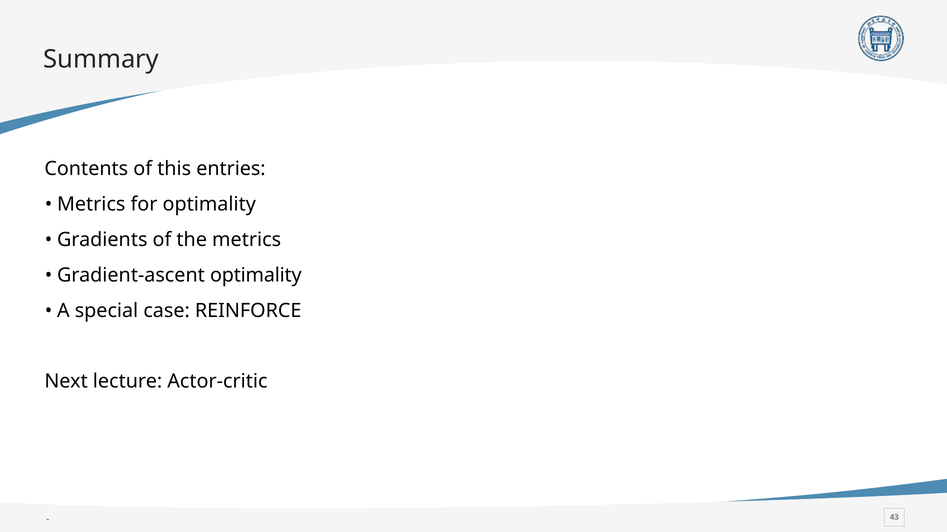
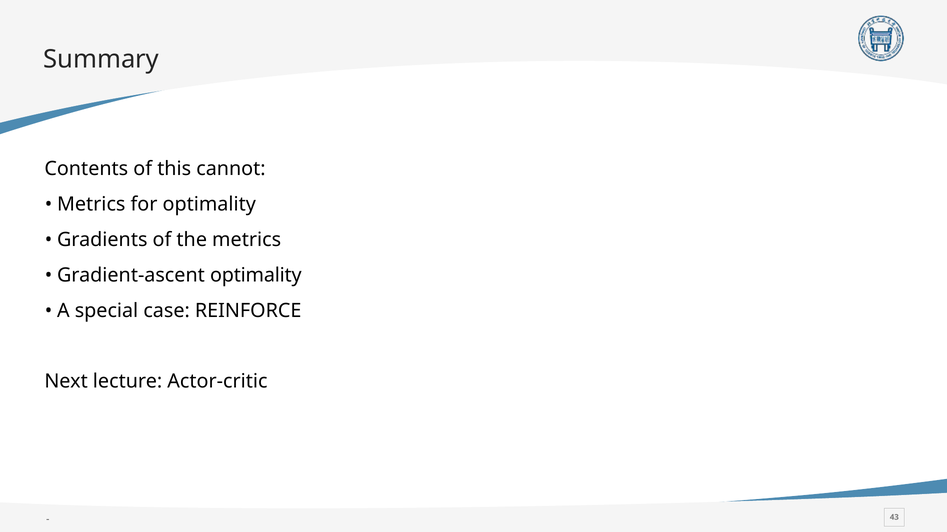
entries: entries -> cannot
